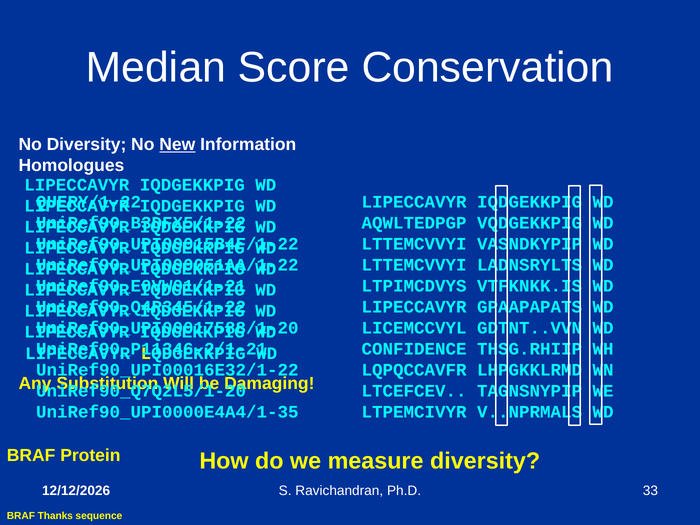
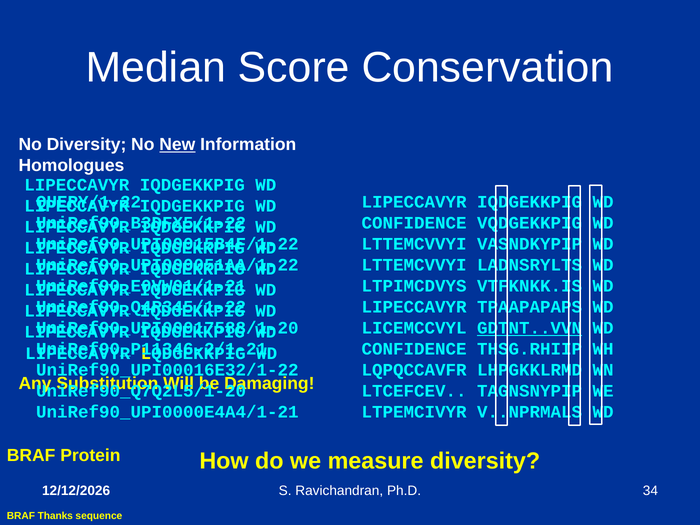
AQWLTEDPGP at (414, 223): AQWLTEDPGP -> CONFIDENCE
GPAAPAPATS: GPAAPAPATS -> TPAAPAPAPS
GDTNT..VVN underline: none -> present
UniRef90_UPI0000E4A4/1-35: UniRef90_UPI0000E4A4/1-35 -> UniRef90_UPI0000E4A4/1-21
33: 33 -> 34
